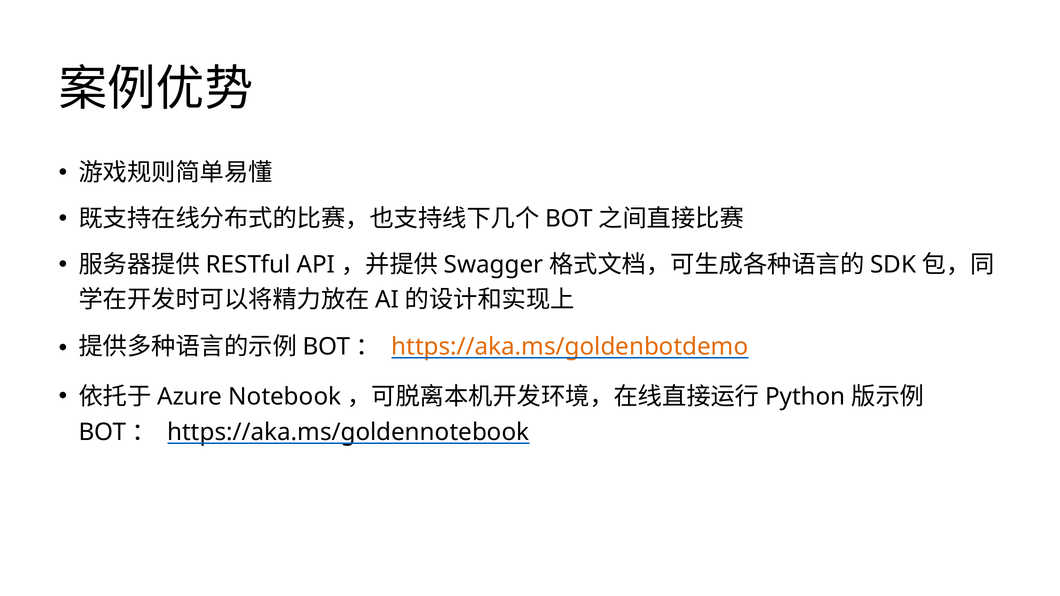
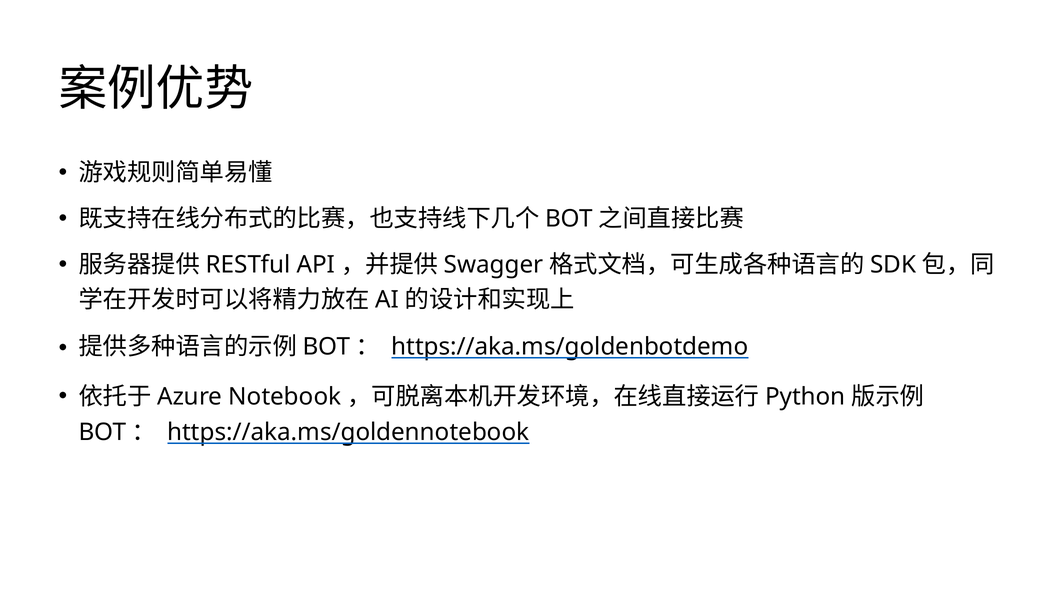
https://aka.ms/goldenbotdemo colour: orange -> black
